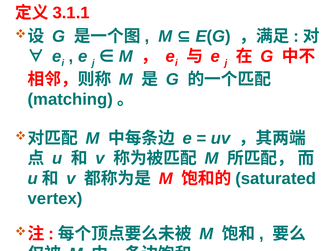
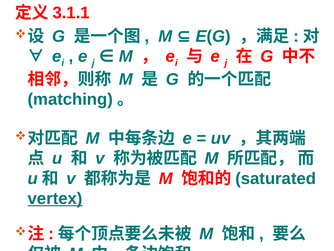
vertex underline: none -> present
